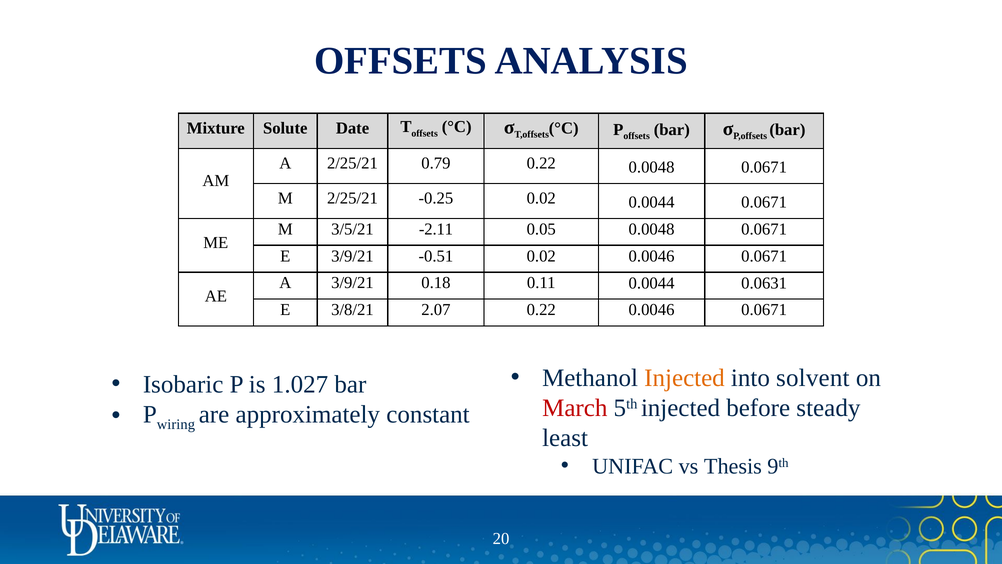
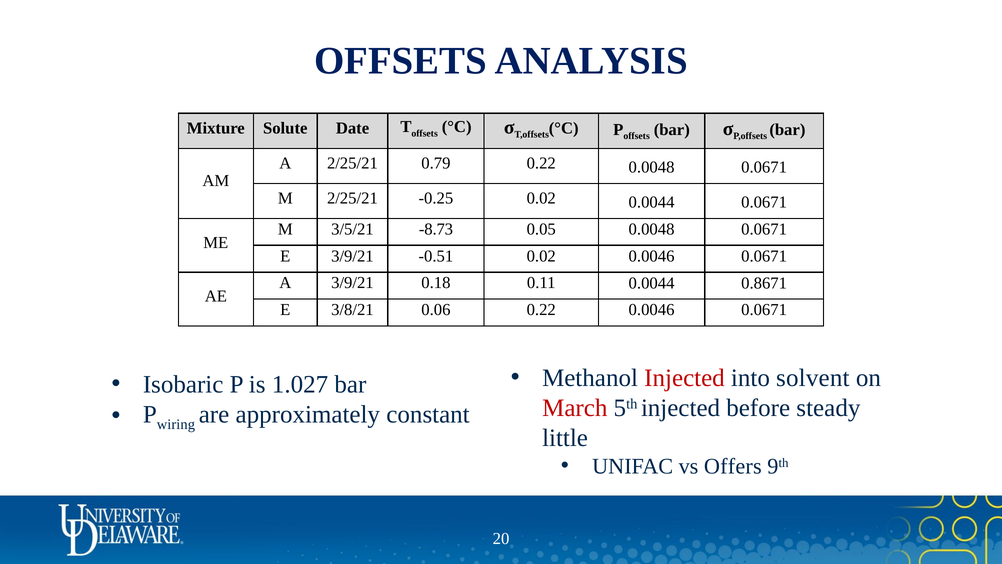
-2.11: -2.11 -> -8.73
0.0631: 0.0631 -> 0.8671
2.07: 2.07 -> 0.06
Injected at (685, 378) colour: orange -> red
least: least -> little
Thesis: Thesis -> Offers
